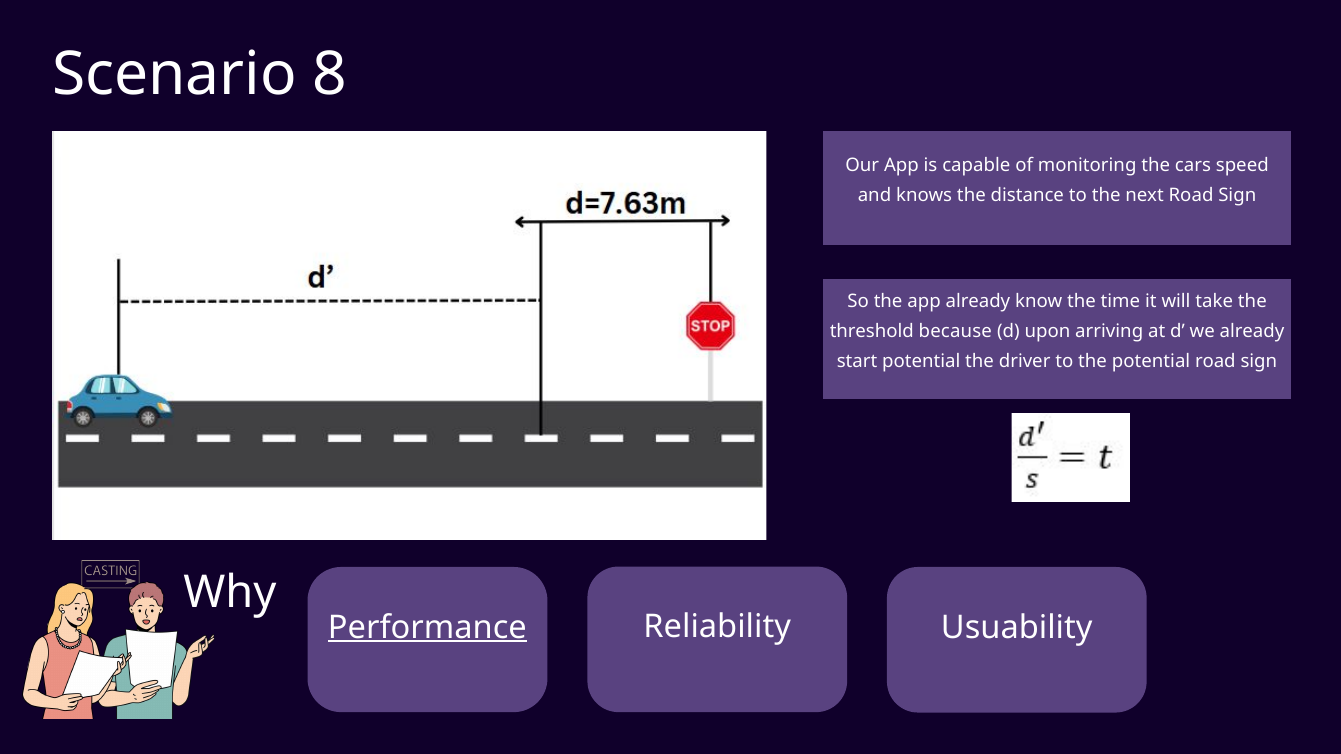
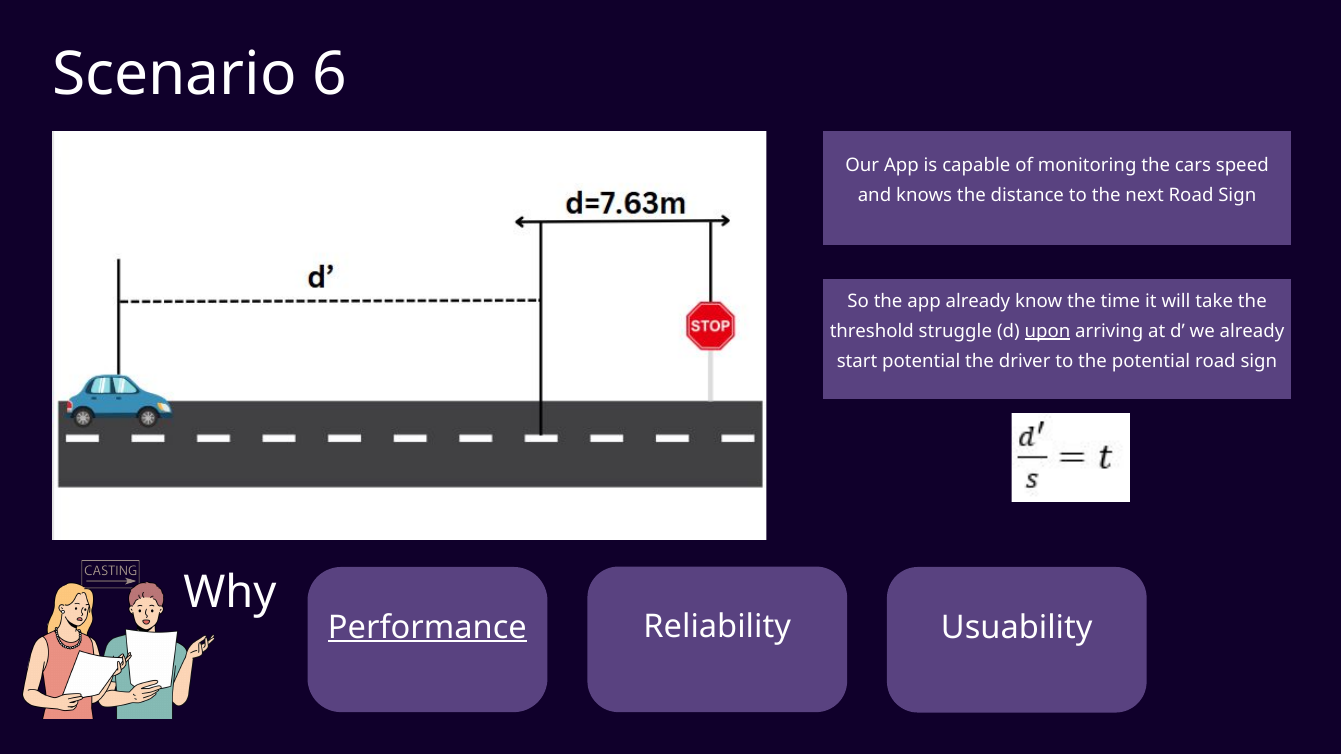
8: 8 -> 6
because: because -> struggle
upon underline: none -> present
